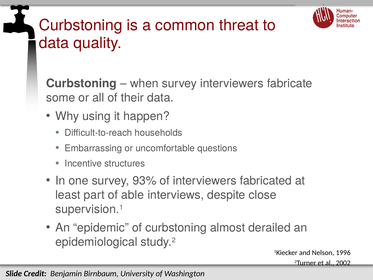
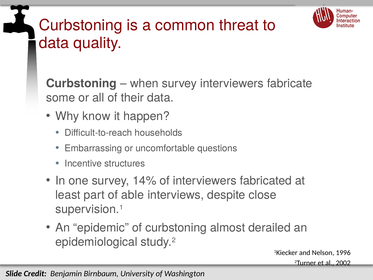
using: using -> know
93%: 93% -> 14%
